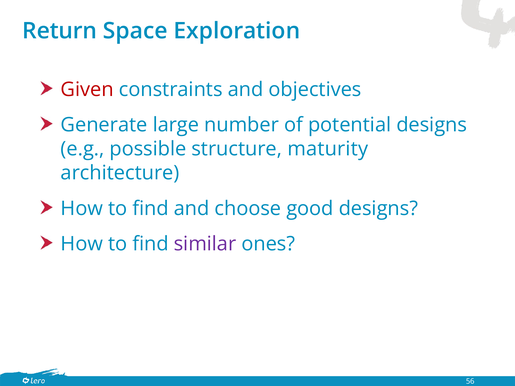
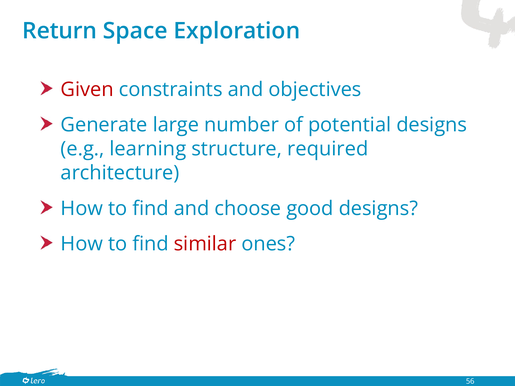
possible: possible -> learning
maturity: maturity -> required
similar colour: purple -> red
